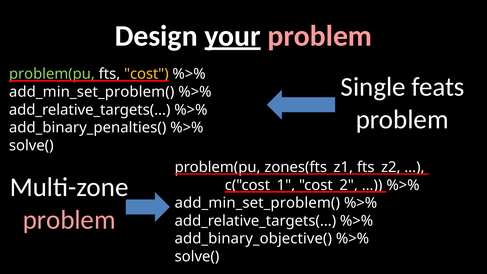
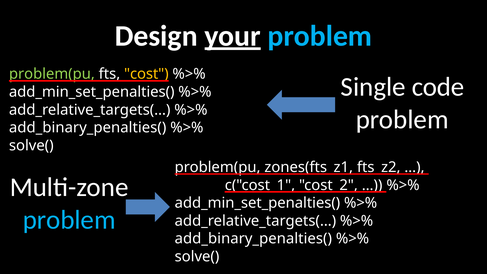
problem at (320, 36) colour: pink -> light blue
feats: feats -> code
add_min_set_problem( at (92, 92): add_min_set_problem( -> add_min_set_penalties(
add_min_set_problem( at (257, 203): add_min_set_problem( -> add_min_set_penalties(
problem at (69, 220) colour: pink -> light blue
add_binary_objective( at (253, 239): add_binary_objective( -> add_binary_penalties(
